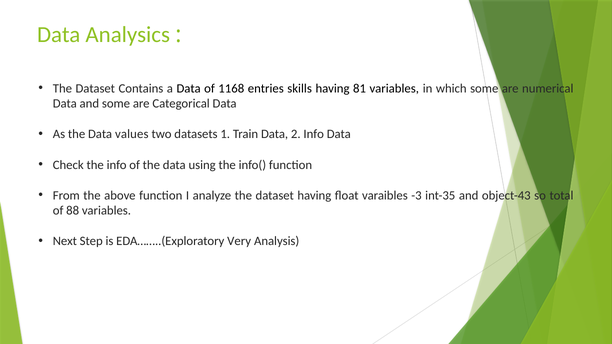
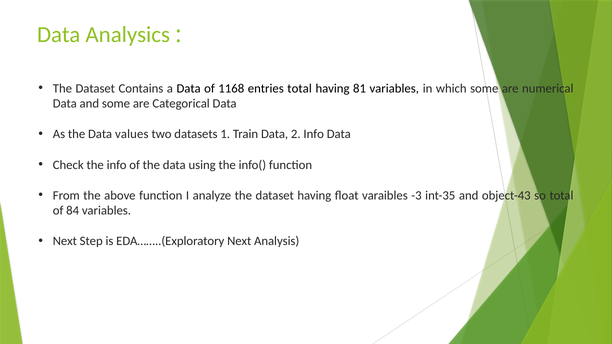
entries skills: skills -> total
88: 88 -> 84
EDA……..(Exploratory Very: Very -> Next
